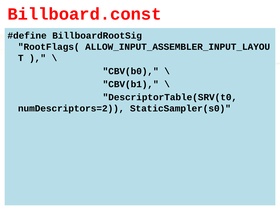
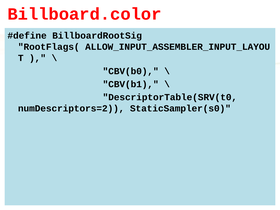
Billboard.const: Billboard.const -> Billboard.color
